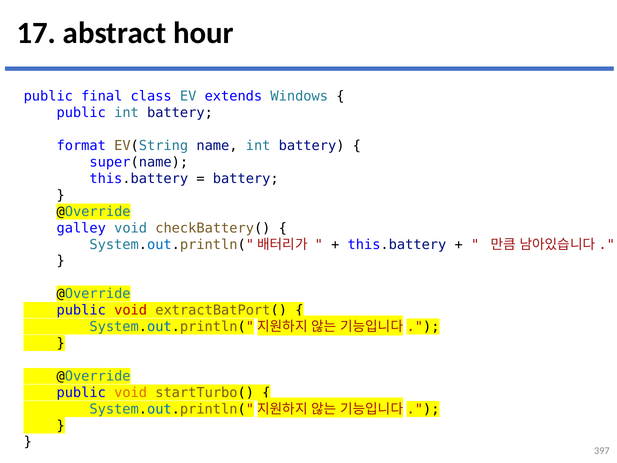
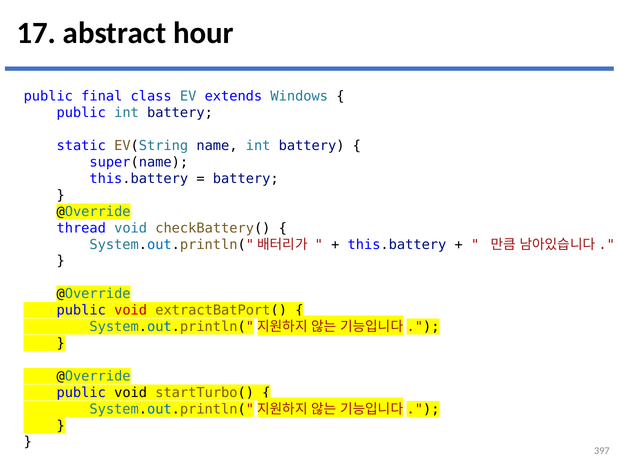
format: format -> static
galley: galley -> thread
void at (131, 392) colour: orange -> black
